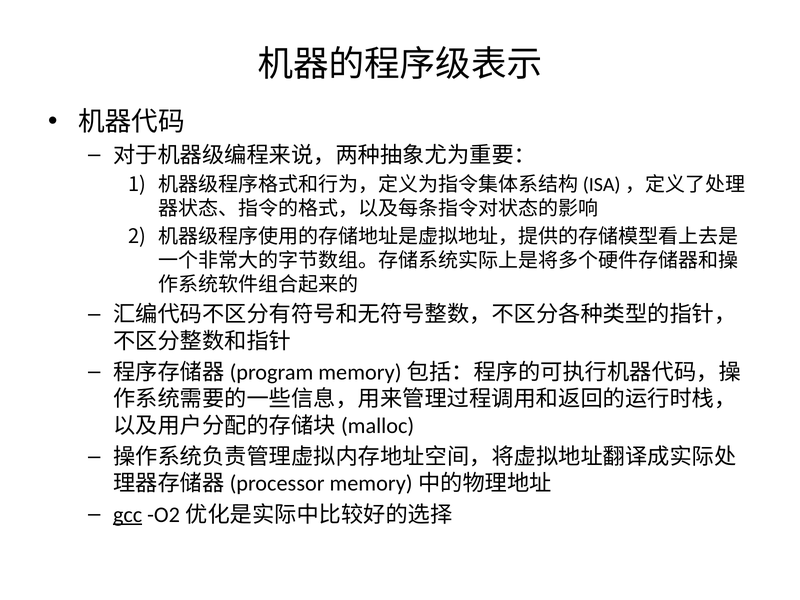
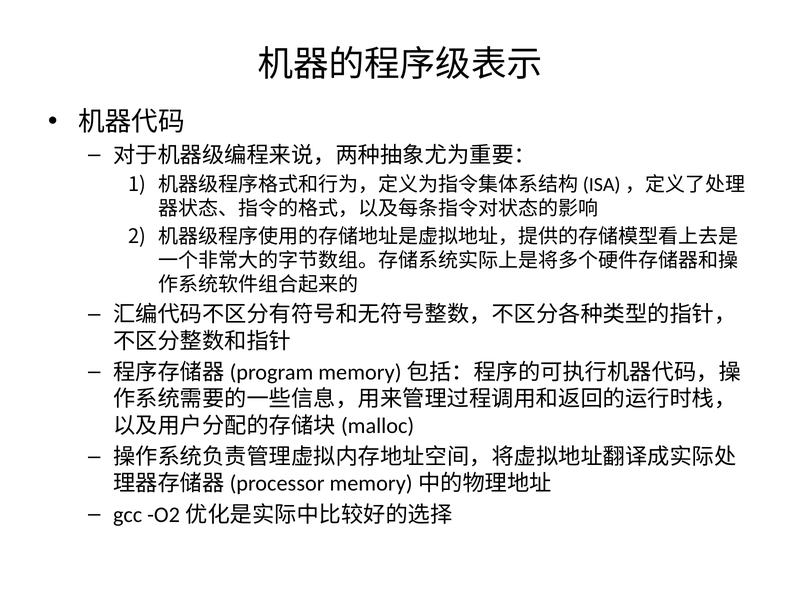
gcc underline: present -> none
